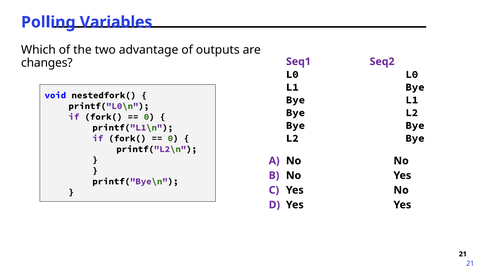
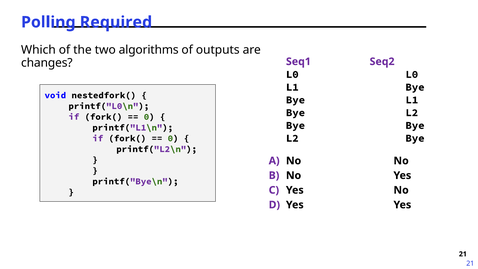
Variables: Variables -> Required
advantage: advantage -> algorithms
